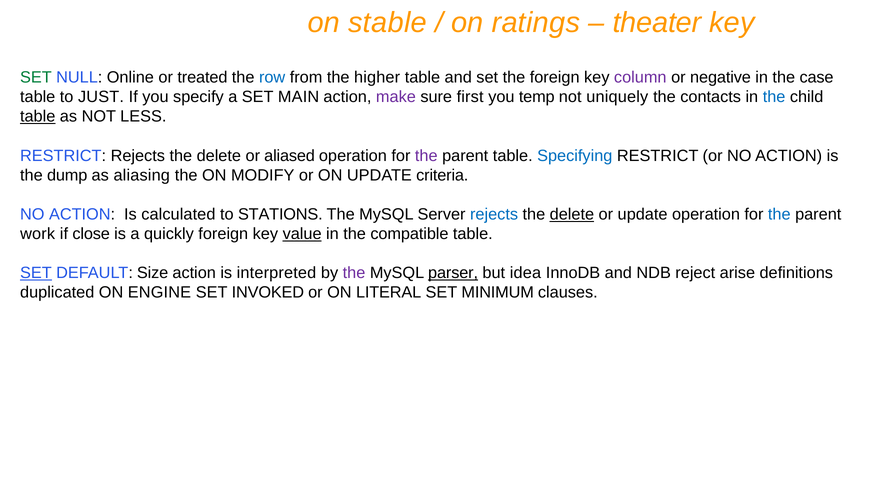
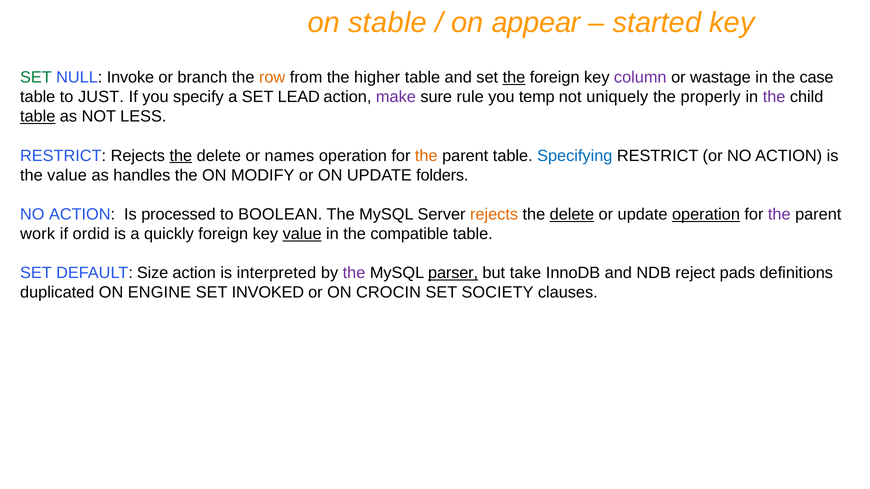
ratings: ratings -> appear
theater: theater -> started
Online: Online -> Invoke
treated: treated -> branch
row colour: blue -> orange
the at (514, 77) underline: none -> present
negative: negative -> wastage
MAIN: MAIN -> LEAD
first: first -> rule
contacts: contacts -> properly
the at (774, 97) colour: blue -> purple
the at (181, 156) underline: none -> present
aliased: aliased -> names
the at (426, 156) colour: purple -> orange
the dump: dump -> value
aliasing: aliasing -> handles
criteria: criteria -> folders
calculated: calculated -> processed
STATIONS: STATIONS -> BOOLEAN
rejects at (494, 214) colour: blue -> orange
operation at (706, 214) underline: none -> present
the at (779, 214) colour: blue -> purple
close: close -> ordid
SET at (36, 273) underline: present -> none
idea: idea -> take
arise: arise -> pads
LITERAL: LITERAL -> CROCIN
MINIMUM: MINIMUM -> SOCIETY
